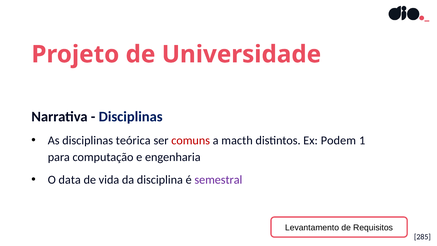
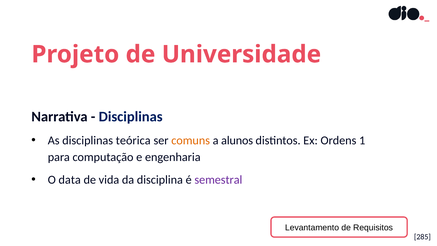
comuns colour: red -> orange
macth: macth -> alunos
Podem: Podem -> Ordens
